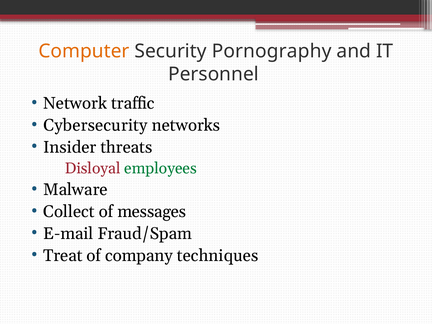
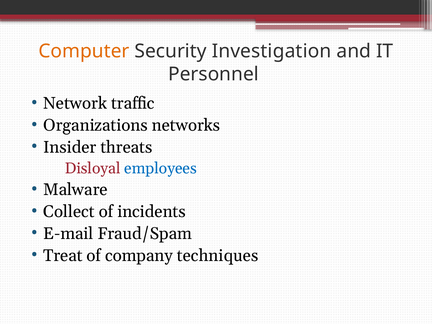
Pornography: Pornography -> Investigation
Cybersecurity: Cybersecurity -> Organizations
employees colour: green -> blue
messages: messages -> incidents
